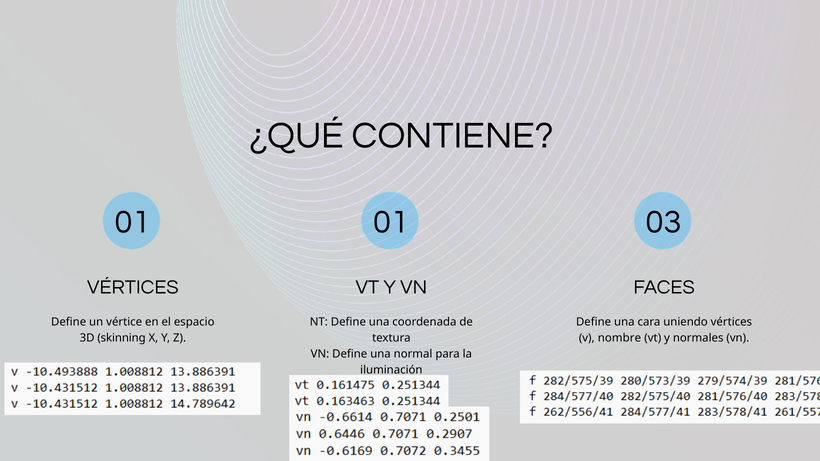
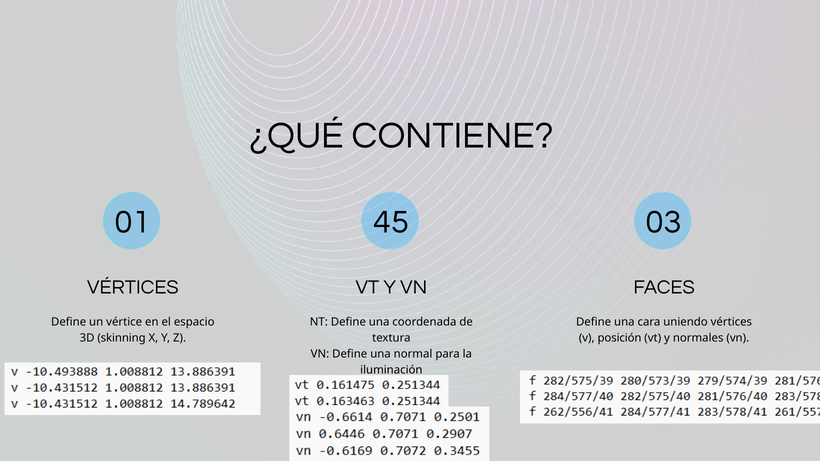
01 01: 01 -> 45
nombre: nombre -> posición
